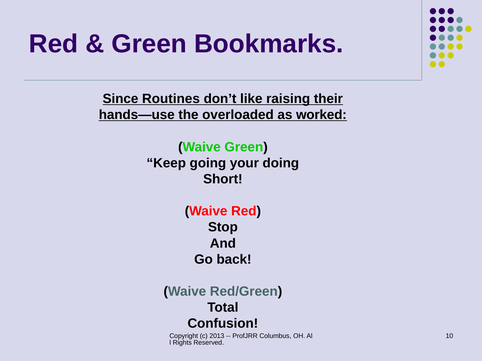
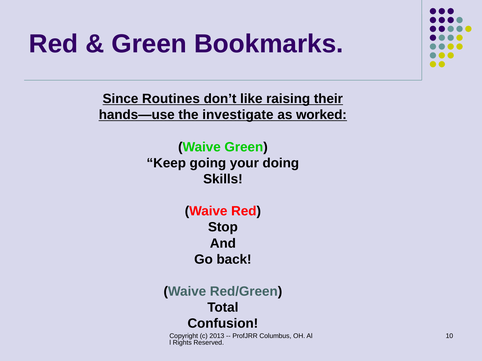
overloaded: overloaded -> investigate
Short: Short -> Skills
